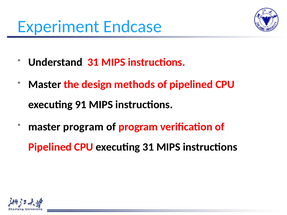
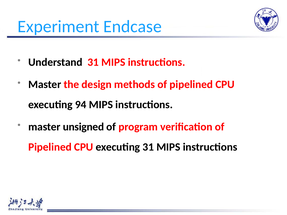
91: 91 -> 94
master program: program -> unsigned
